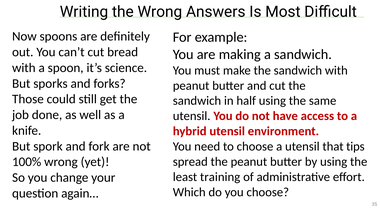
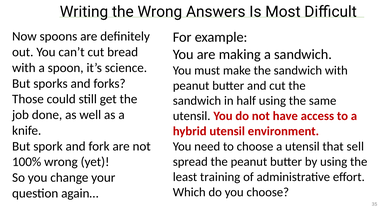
tips: tips -> sell
